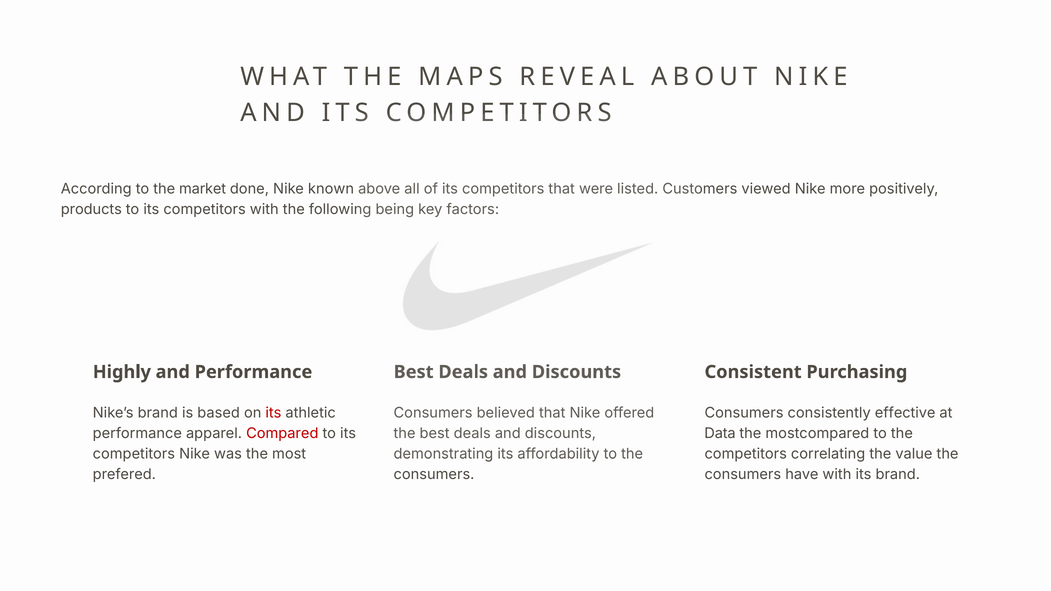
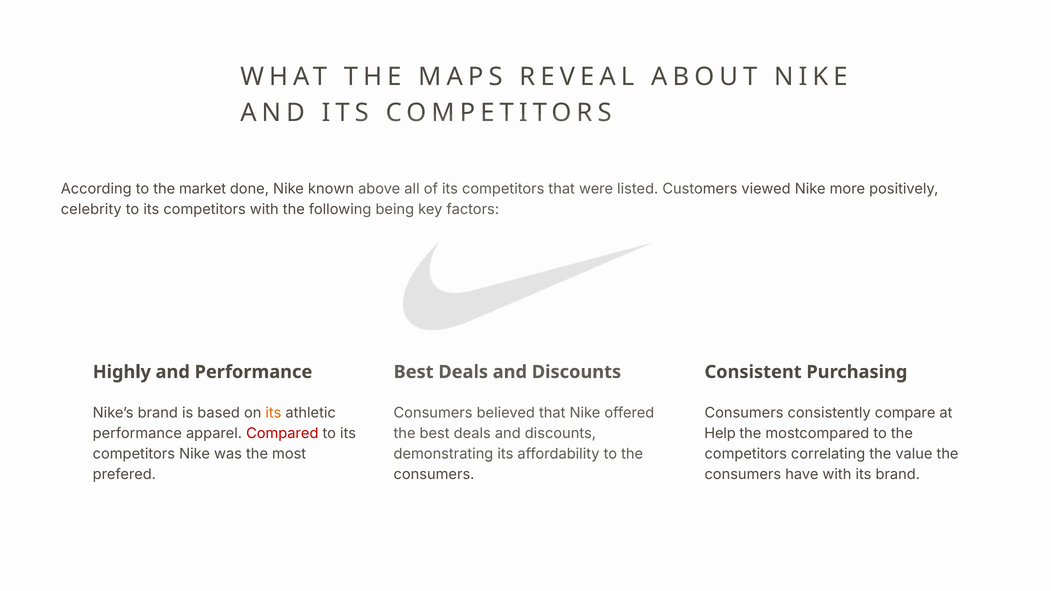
products: products -> celebrity
its at (273, 413) colour: red -> orange
effective: effective -> compare
Data: Data -> Help
